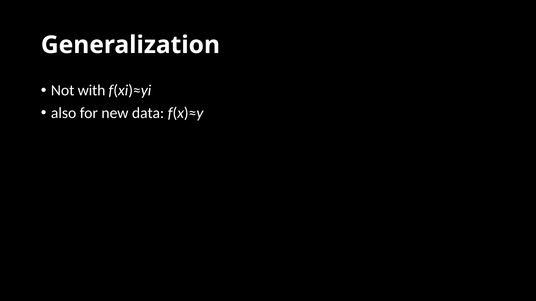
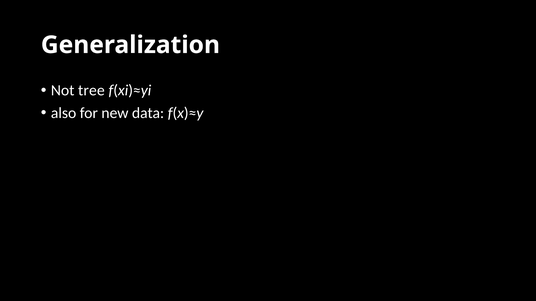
with: with -> tree
